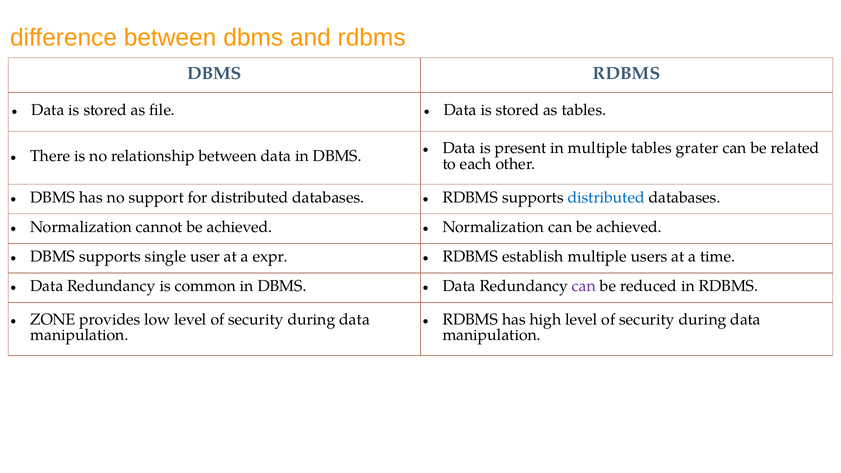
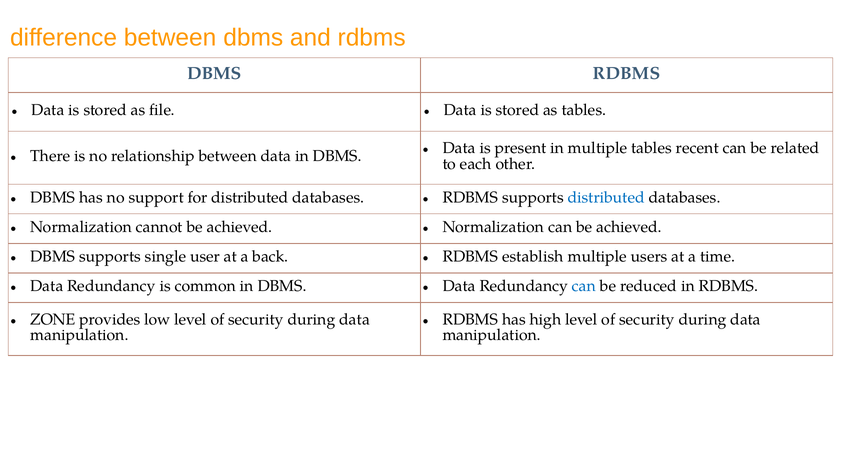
grater: grater -> recent
expr: expr -> back
can at (584, 286) colour: purple -> blue
